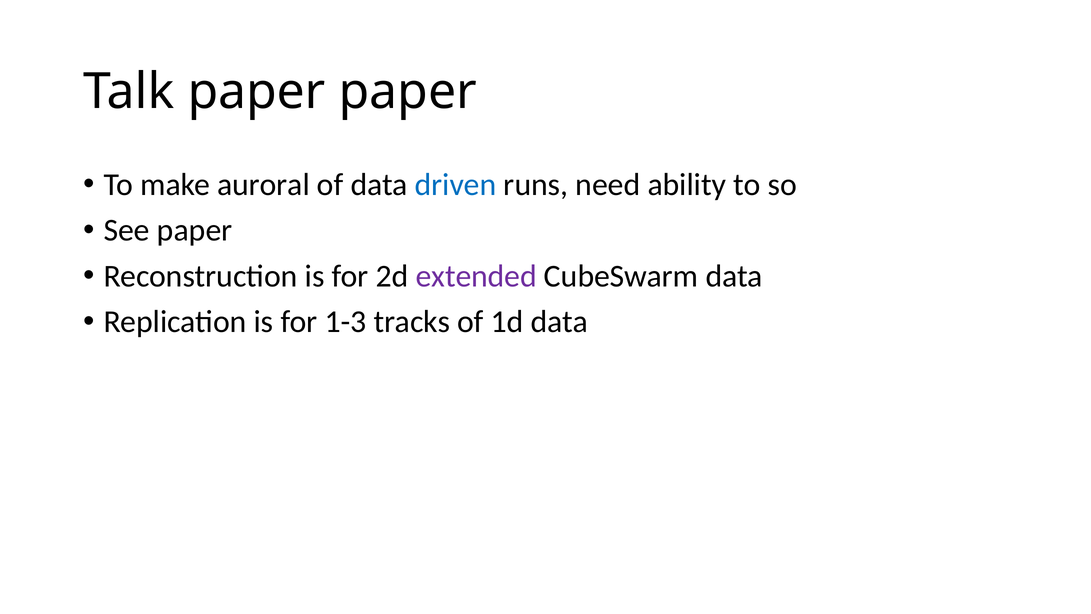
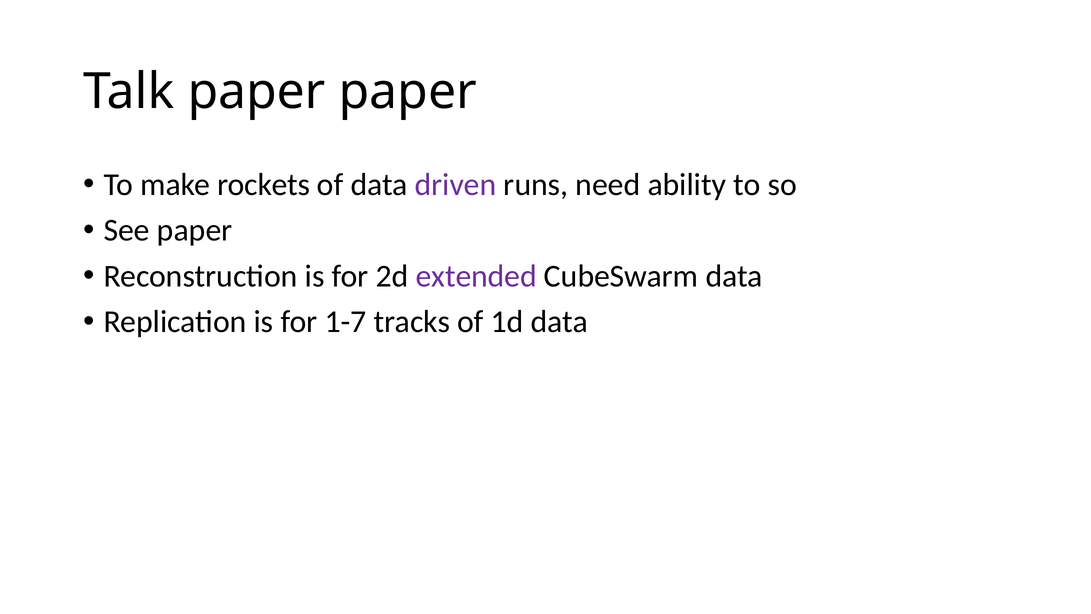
auroral: auroral -> rockets
driven colour: blue -> purple
1-3: 1-3 -> 1-7
